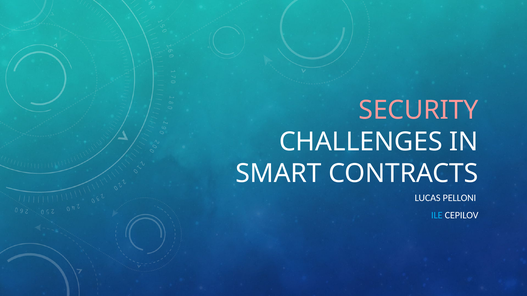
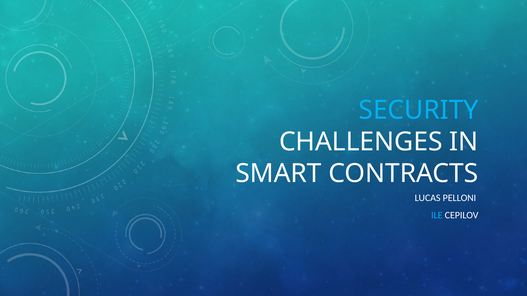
SECURITY colour: pink -> light blue
